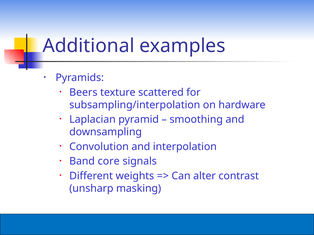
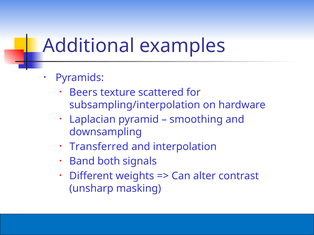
Convolution: Convolution -> Transferred
core: core -> both
